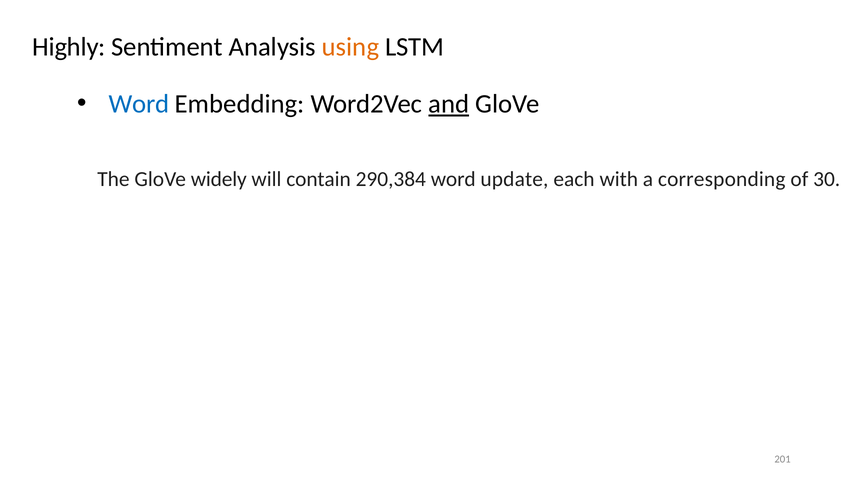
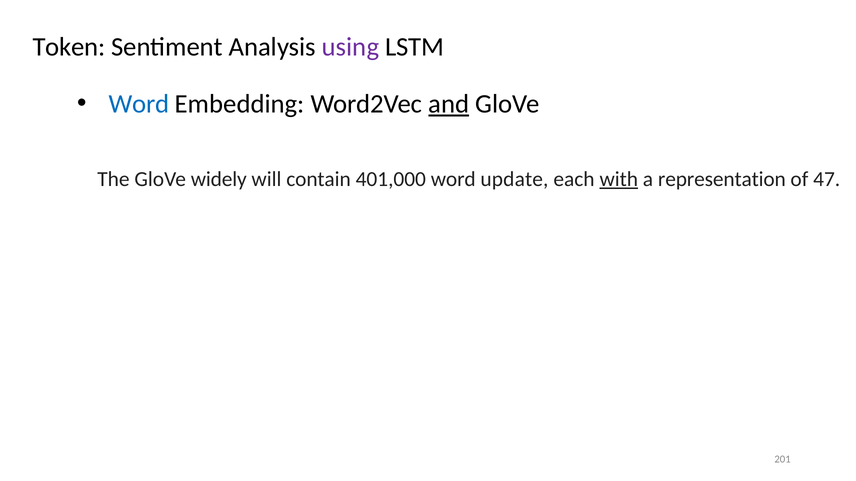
Highly: Highly -> Token
using colour: orange -> purple
290,384: 290,384 -> 401,000
with underline: none -> present
corresponding: corresponding -> representation
30: 30 -> 47
